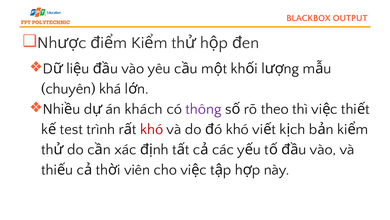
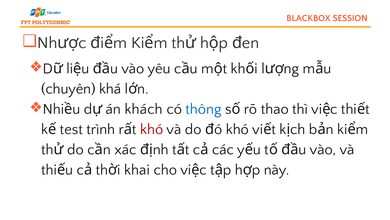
OUTPUT: OUTPUT -> SESSION
thông colour: purple -> blue
theo: theo -> thao
viên: viên -> khai
